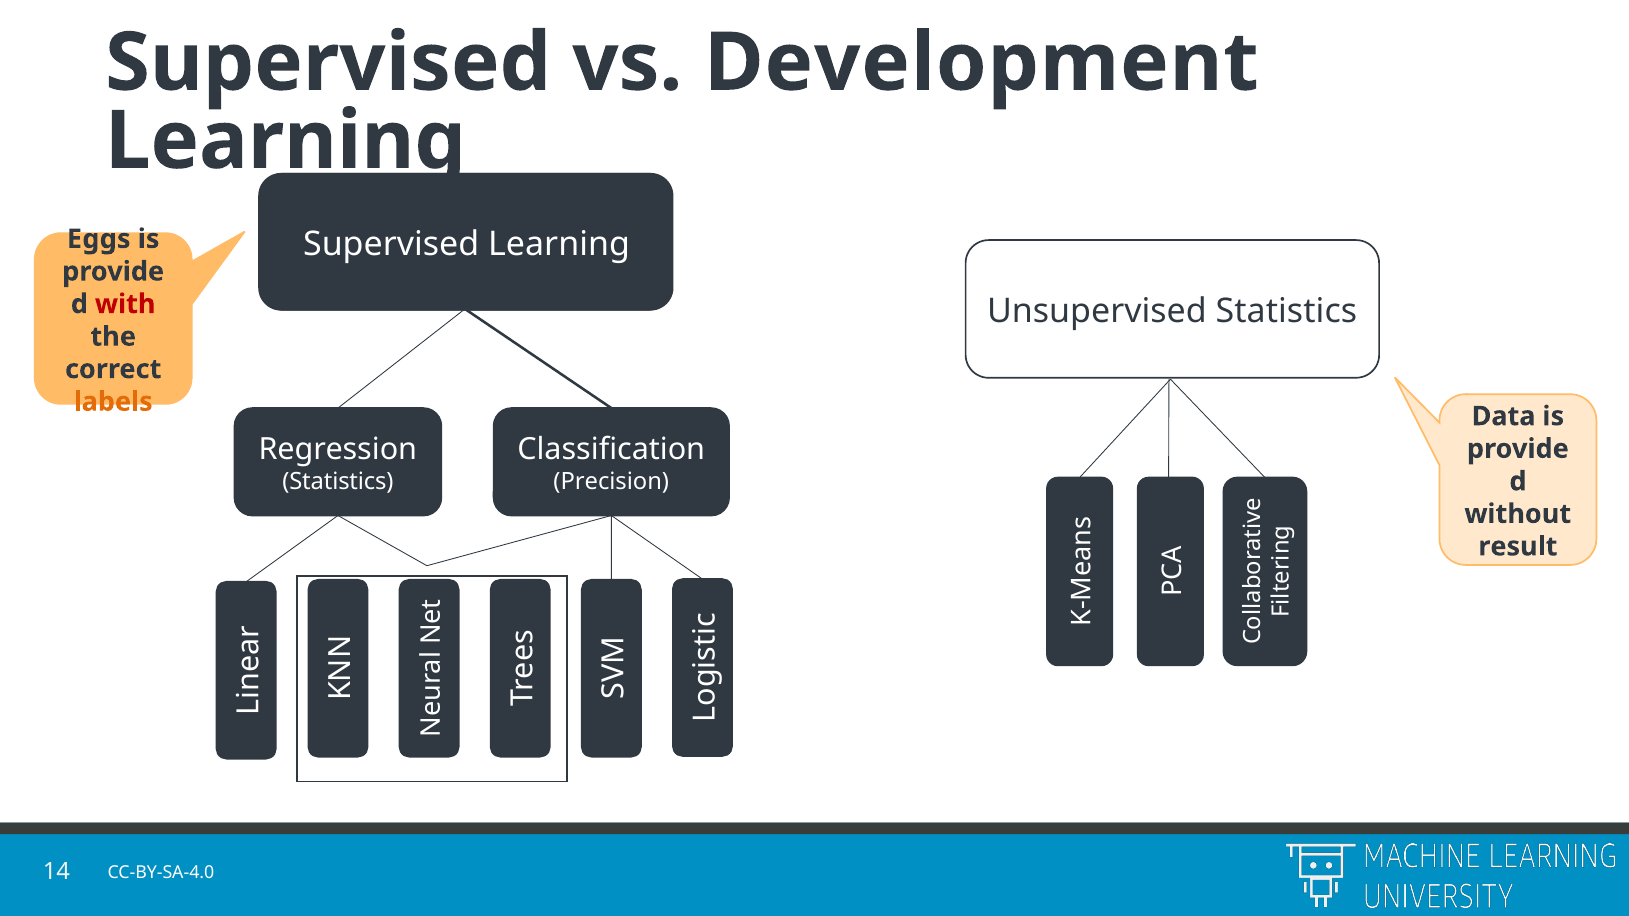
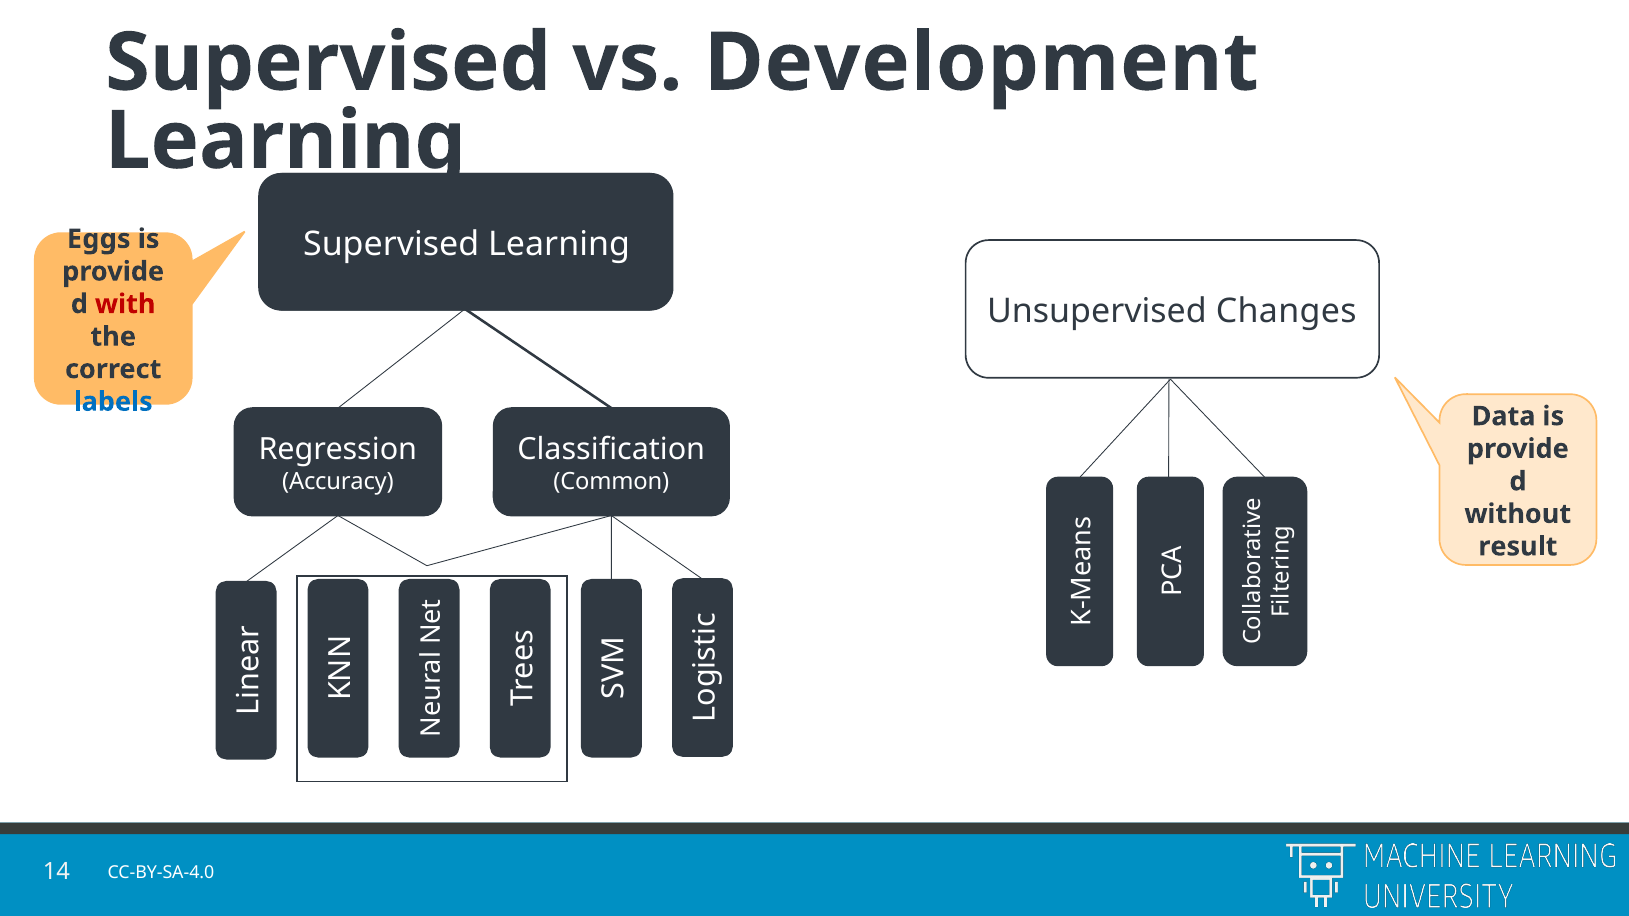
Unsupervised Statistics: Statistics -> Changes
labels colour: orange -> blue
Statistics at (338, 482): Statistics -> Accuracy
Precision: Precision -> Common
